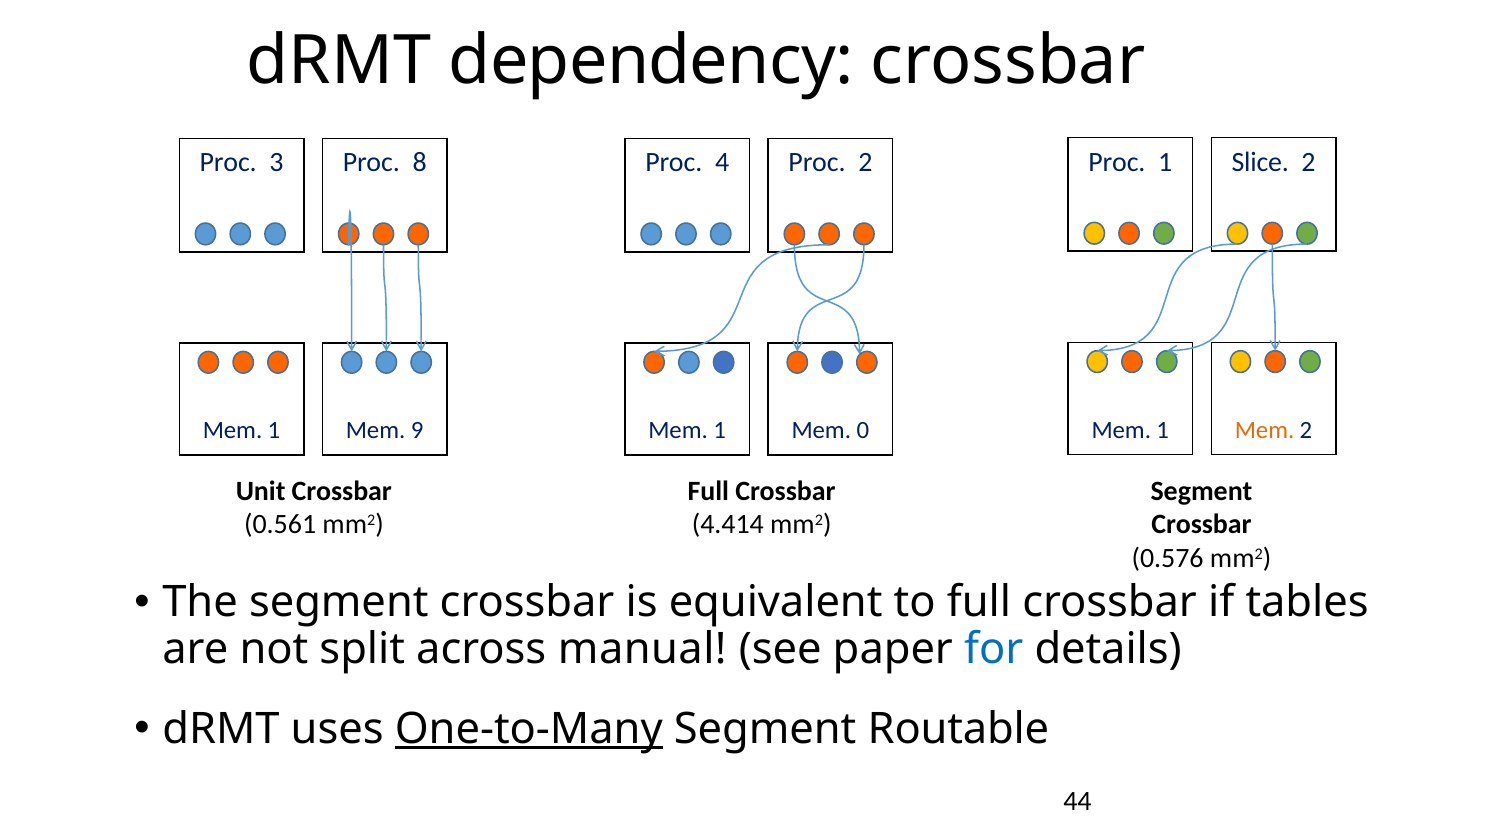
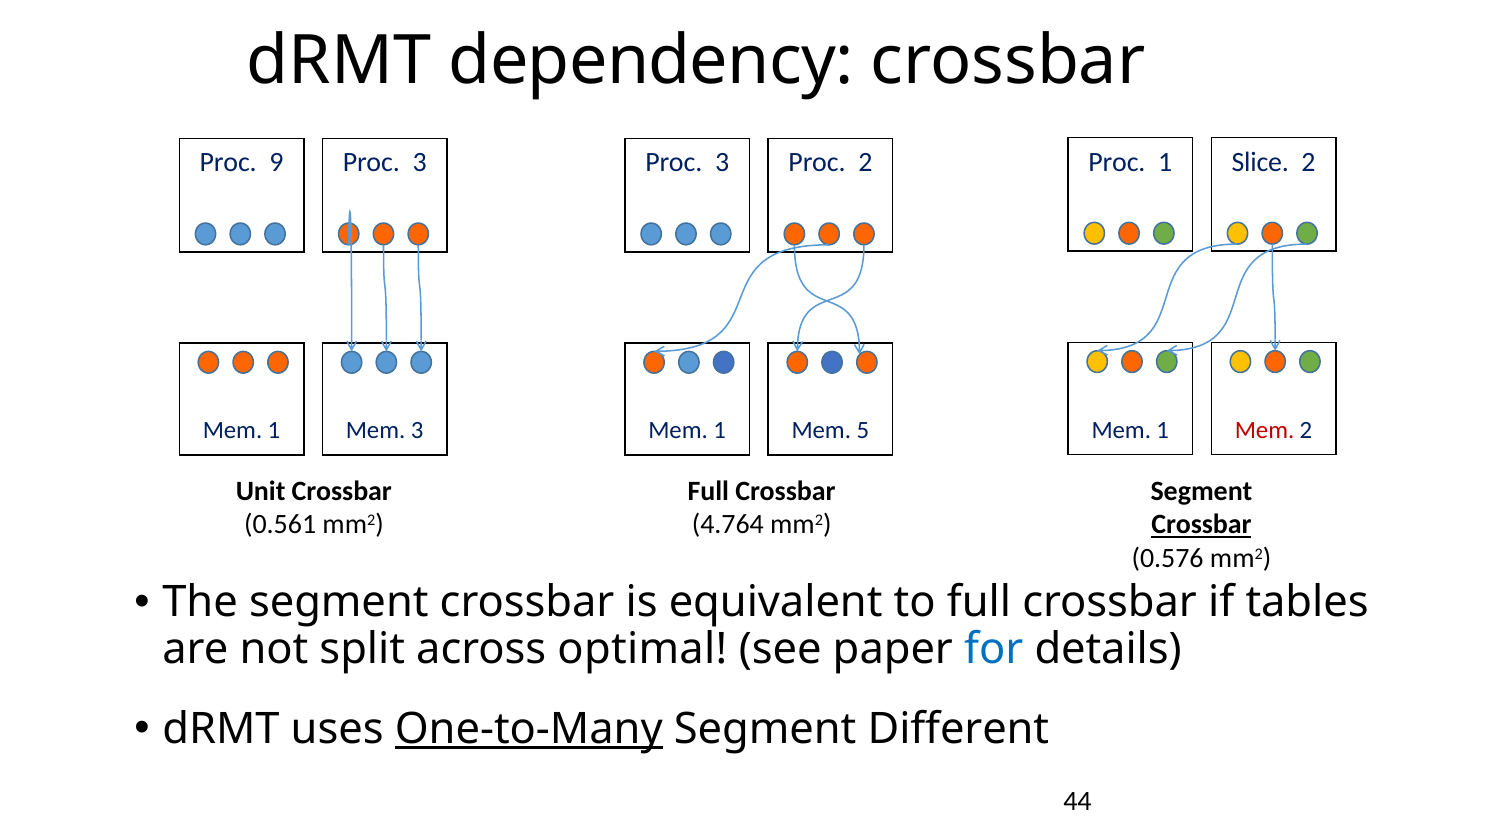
3: 3 -> 9
8 at (420, 163): 8 -> 3
4 at (722, 163): 4 -> 3
Mem at (1265, 430) colour: orange -> red
Mem 9: 9 -> 3
0: 0 -> 5
4.414: 4.414 -> 4.764
Crossbar at (1201, 525) underline: none -> present
manual: manual -> optimal
Routable: Routable -> Different
